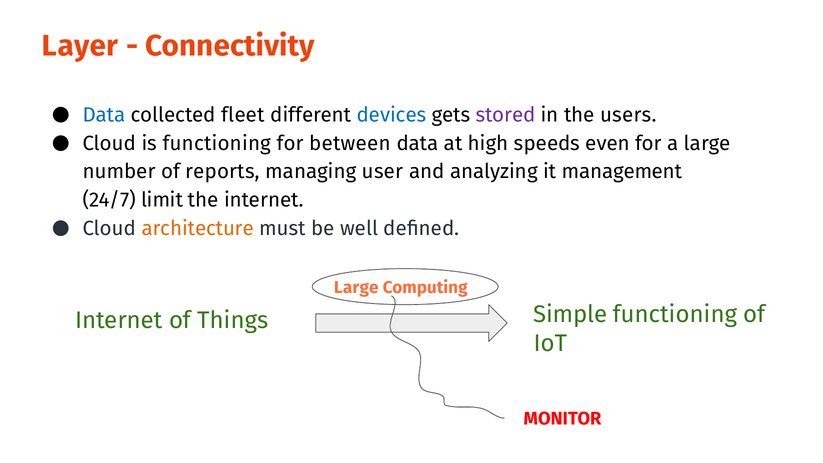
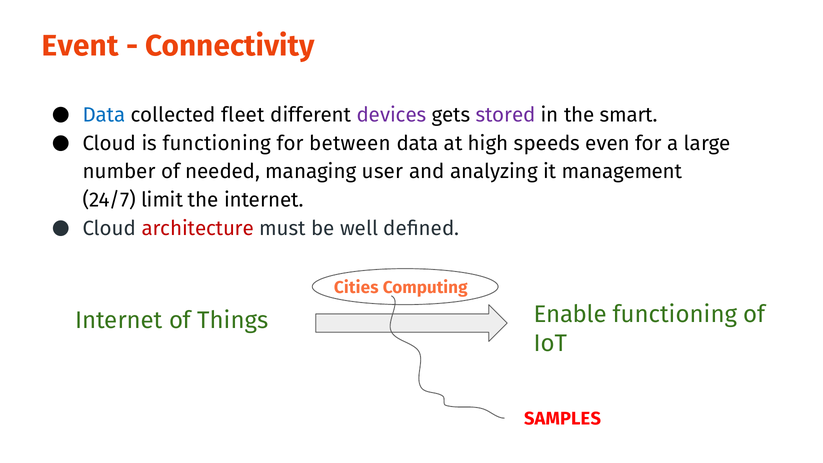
Layer: Layer -> Event
devices colour: blue -> purple
users: users -> smart
reports: reports -> needed
architecture colour: orange -> red
Large at (356, 288): Large -> Cities
Simple: Simple -> Enable
MONITOR: MONITOR -> SAMPLES
